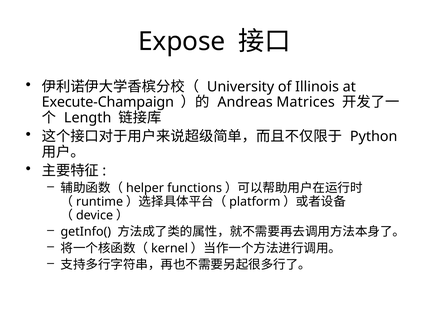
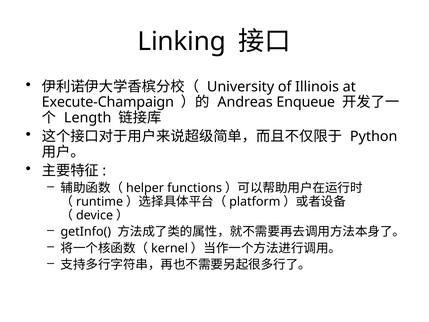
Expose: Expose -> Linking
Matrices: Matrices -> Enqueue
